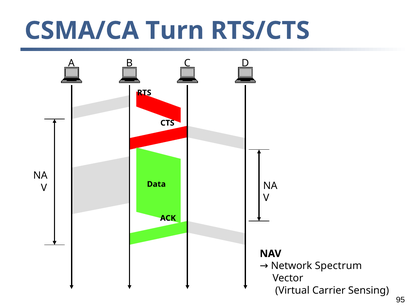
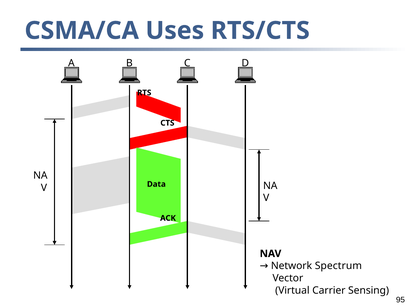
Turn: Turn -> Uses
